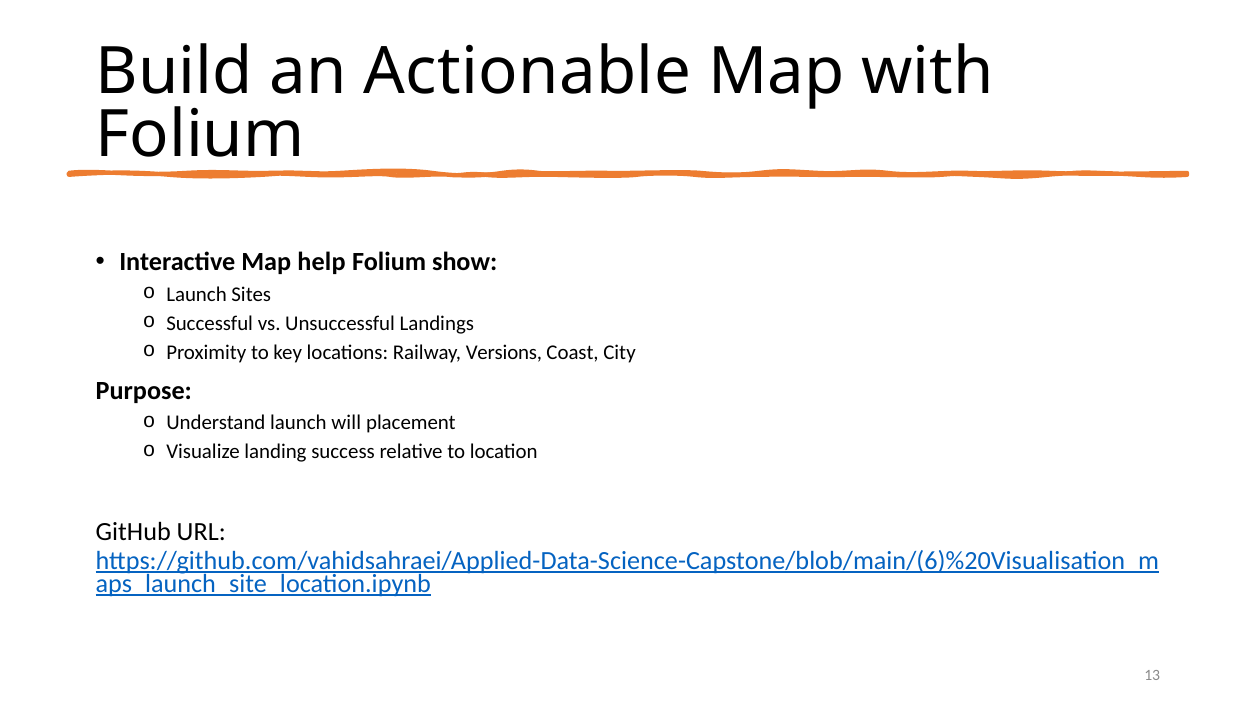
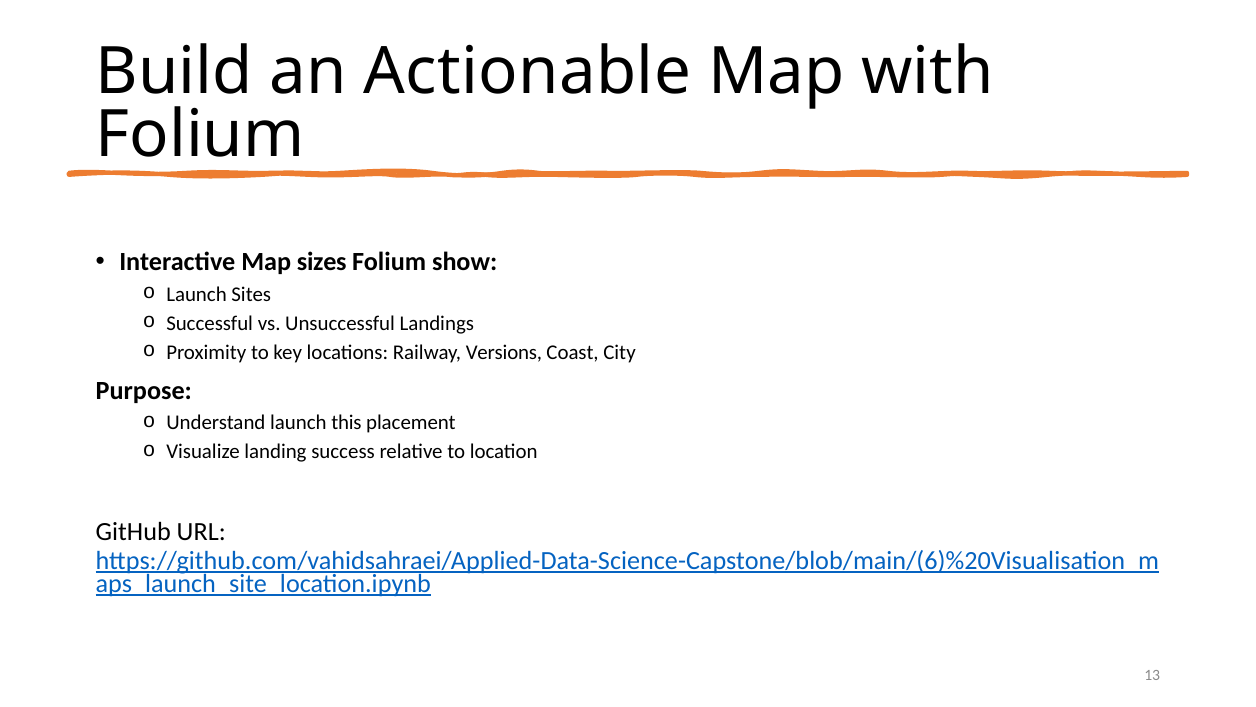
help: help -> sizes
will: will -> this
